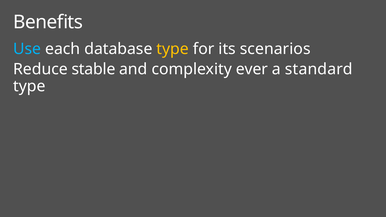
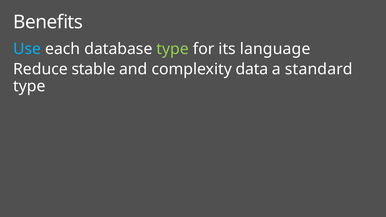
type at (173, 49) colour: yellow -> light green
scenarios: scenarios -> language
ever: ever -> data
